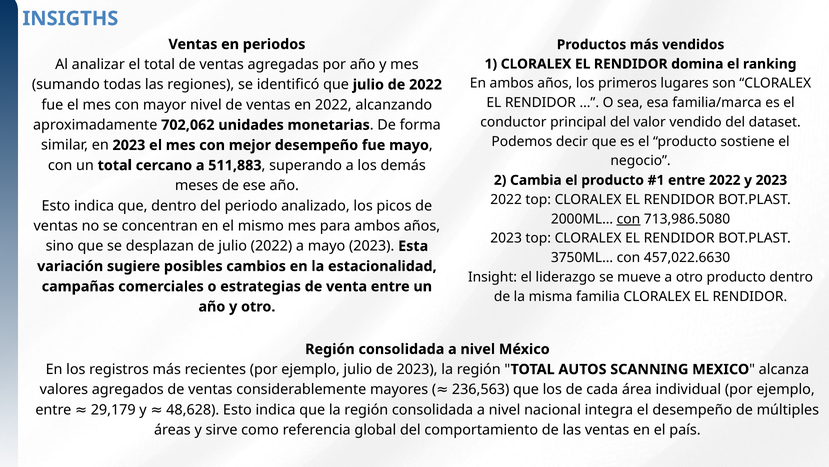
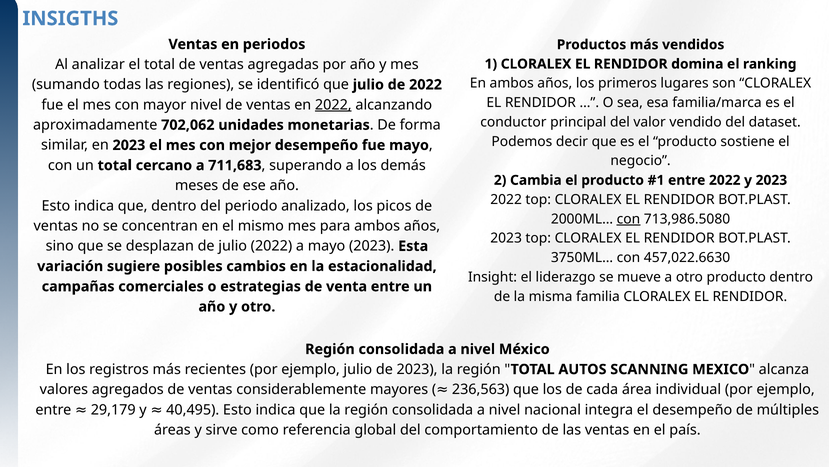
2022 at (333, 105) underline: none -> present
511,883: 511,883 -> 711,683
48,628: 48,628 -> 40,495
